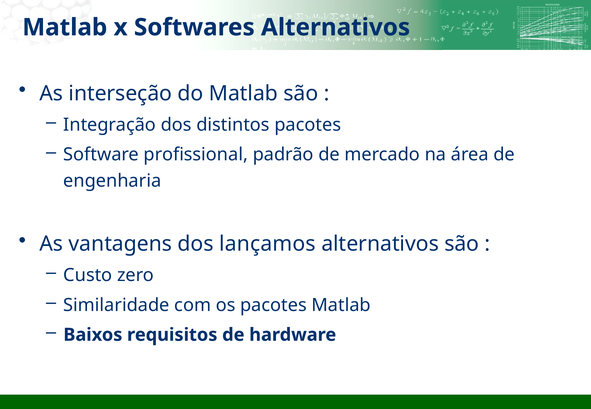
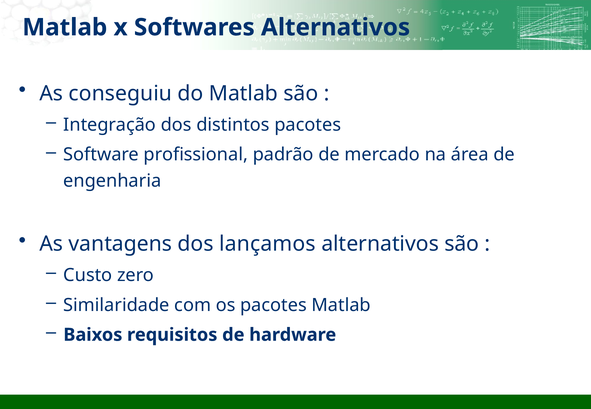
interseção: interseção -> conseguiu
